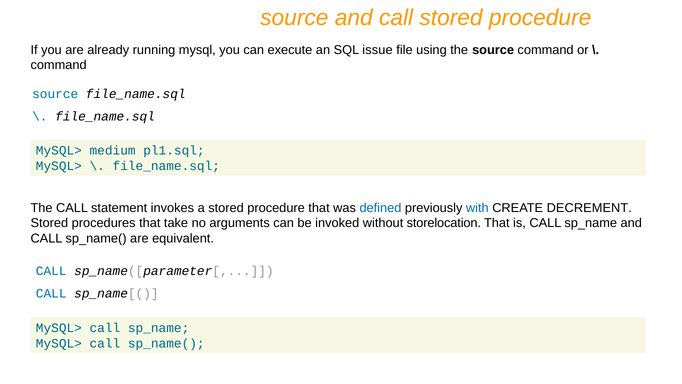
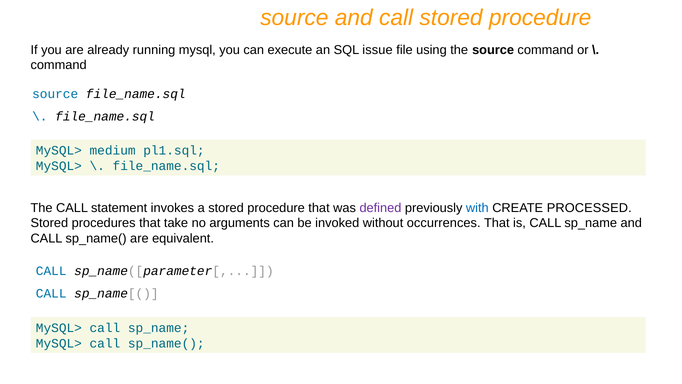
defined colour: blue -> purple
DECREMENT: DECREMENT -> PROCESSED
storelocation: storelocation -> occurrences
